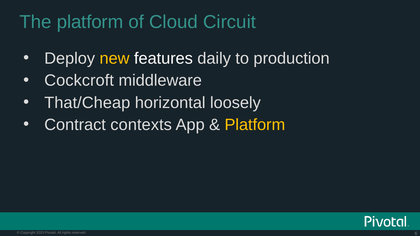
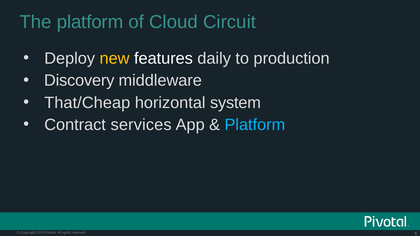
Cockcroft: Cockcroft -> Discovery
loosely: loosely -> system
contexts: contexts -> services
Platform at (255, 125) colour: yellow -> light blue
